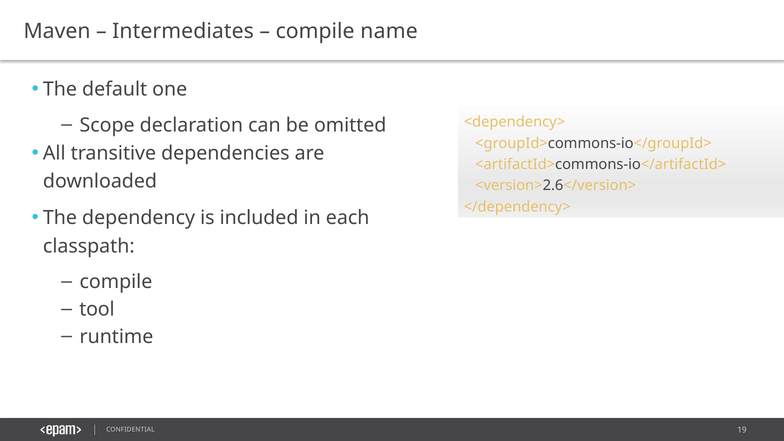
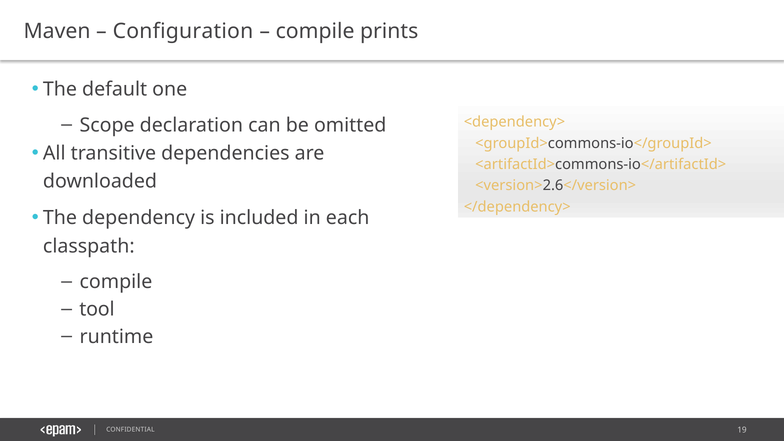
Intermediates: Intermediates -> Configuration
name: name -> prints
